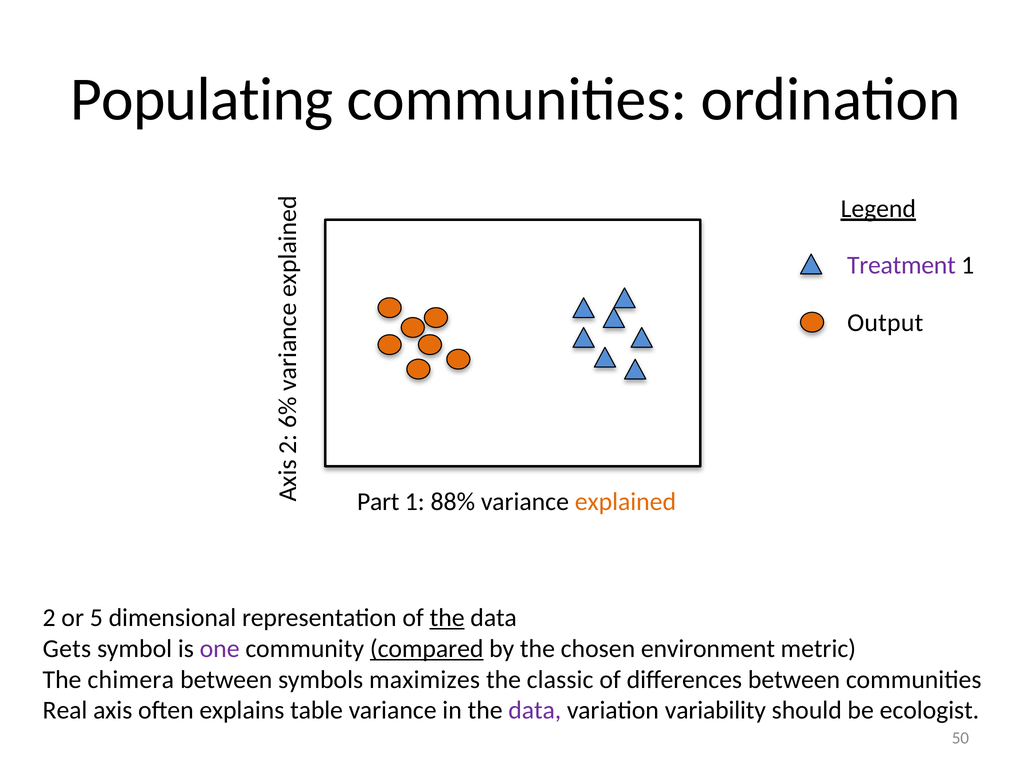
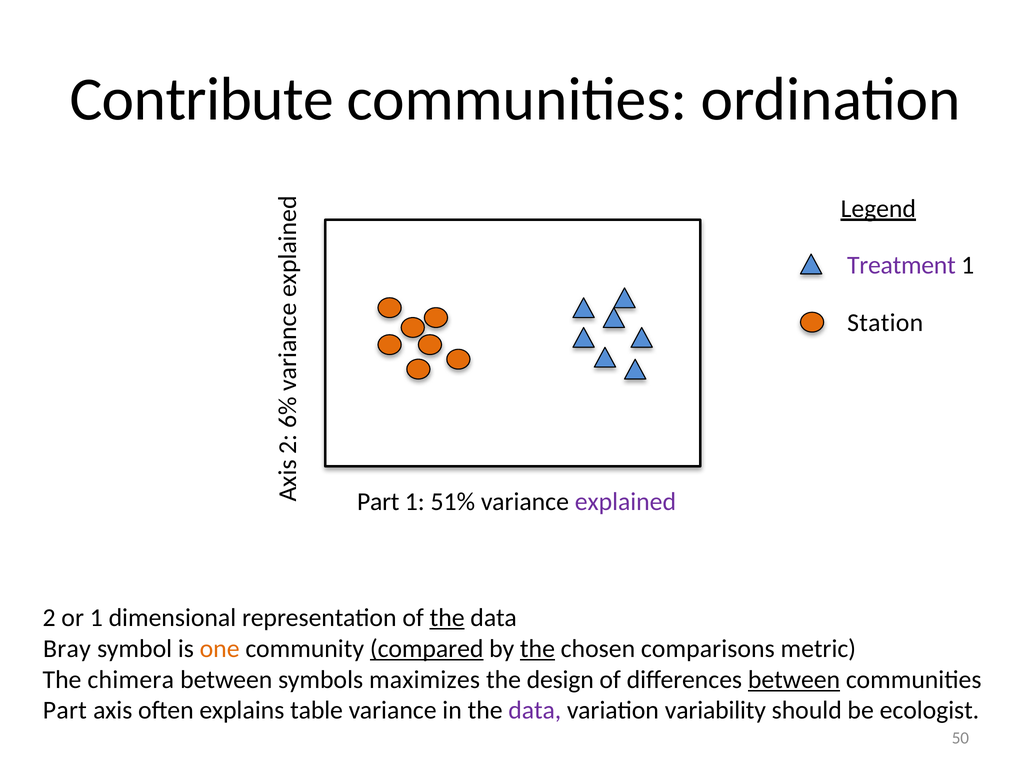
Populating: Populating -> Contribute
Output: Output -> Station
88%: 88% -> 51%
explained colour: orange -> purple
or 5: 5 -> 1
Gets: Gets -> Bray
one colour: purple -> orange
the at (537, 649) underline: none -> present
environment: environment -> comparisons
classic: classic -> design
between at (794, 680) underline: none -> present
Real at (65, 711): Real -> Part
